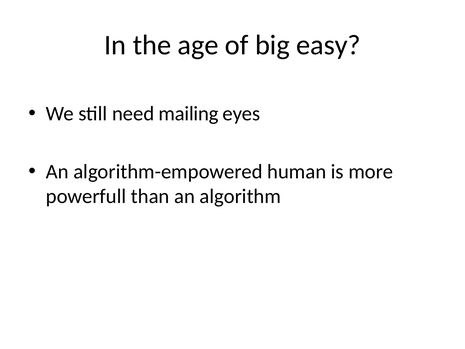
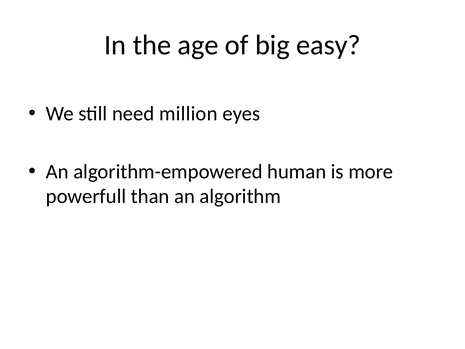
mailing: mailing -> million
